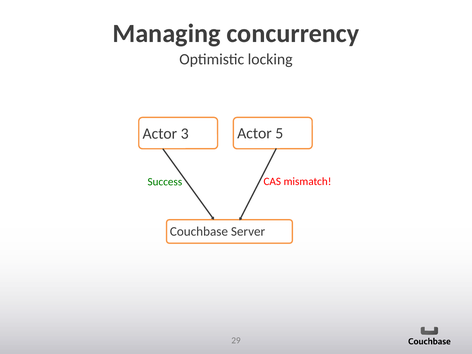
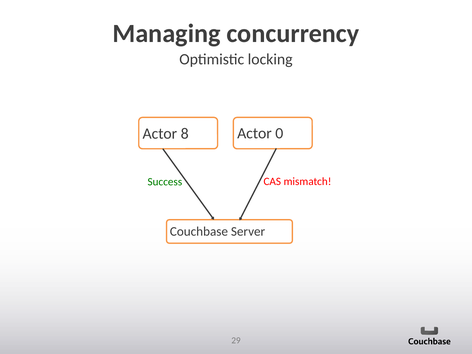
3: 3 -> 8
5: 5 -> 0
